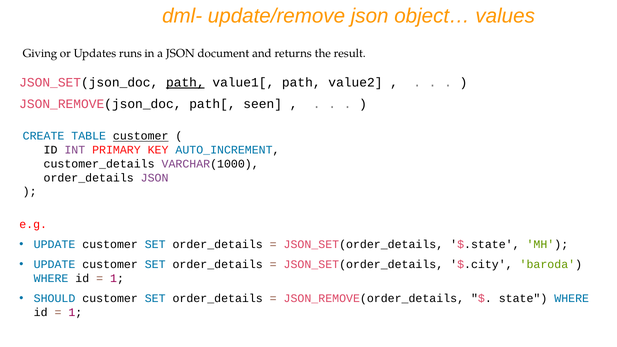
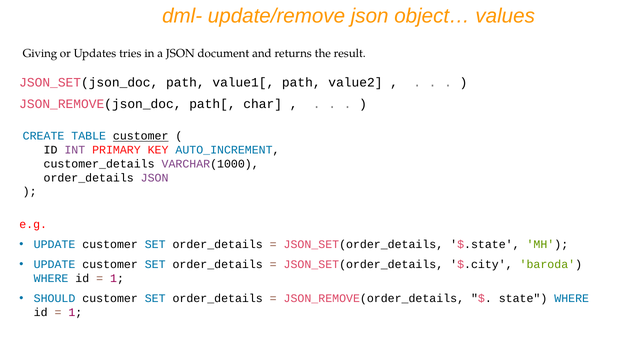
runs: runs -> tries
path at (185, 82) underline: present -> none
seen: seen -> char
